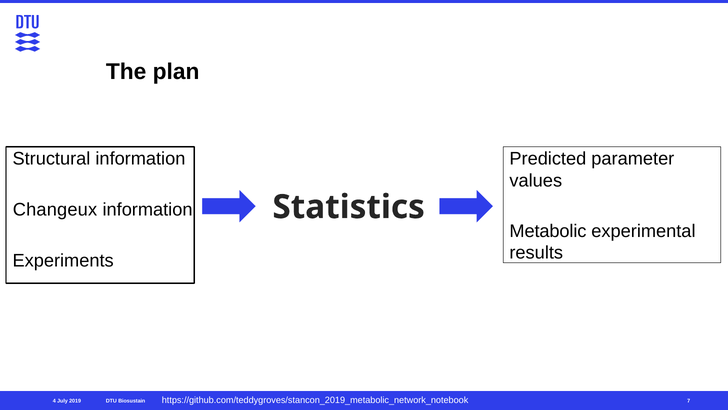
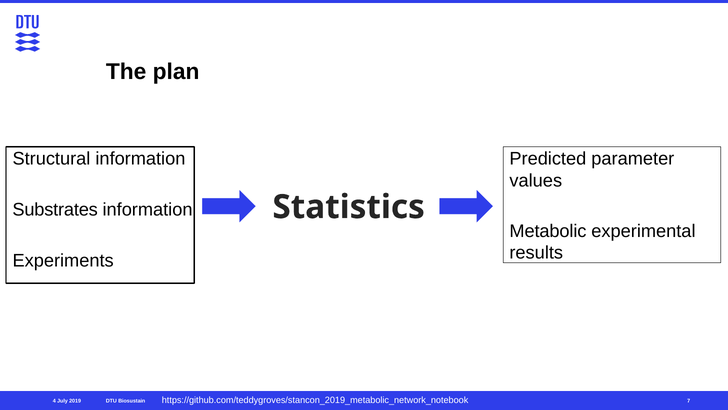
Changeux: Changeux -> Substrates
